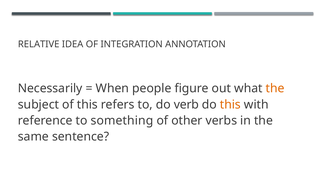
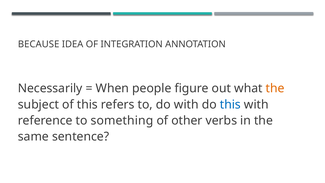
RELATIVE: RELATIVE -> BECAUSE
do verb: verb -> with
this at (230, 104) colour: orange -> blue
